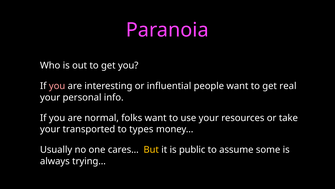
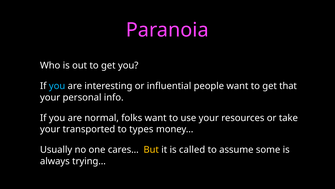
you at (57, 86) colour: pink -> light blue
real: real -> that
public: public -> called
